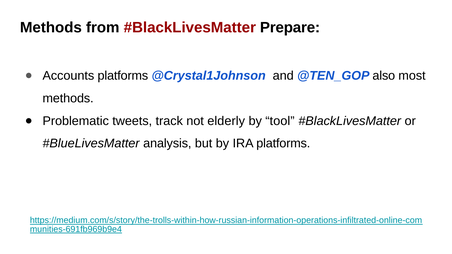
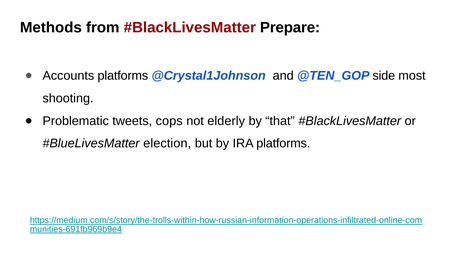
also: also -> side
methods at (68, 98): methods -> shooting
track: track -> cops
tool: tool -> that
analysis: analysis -> election
